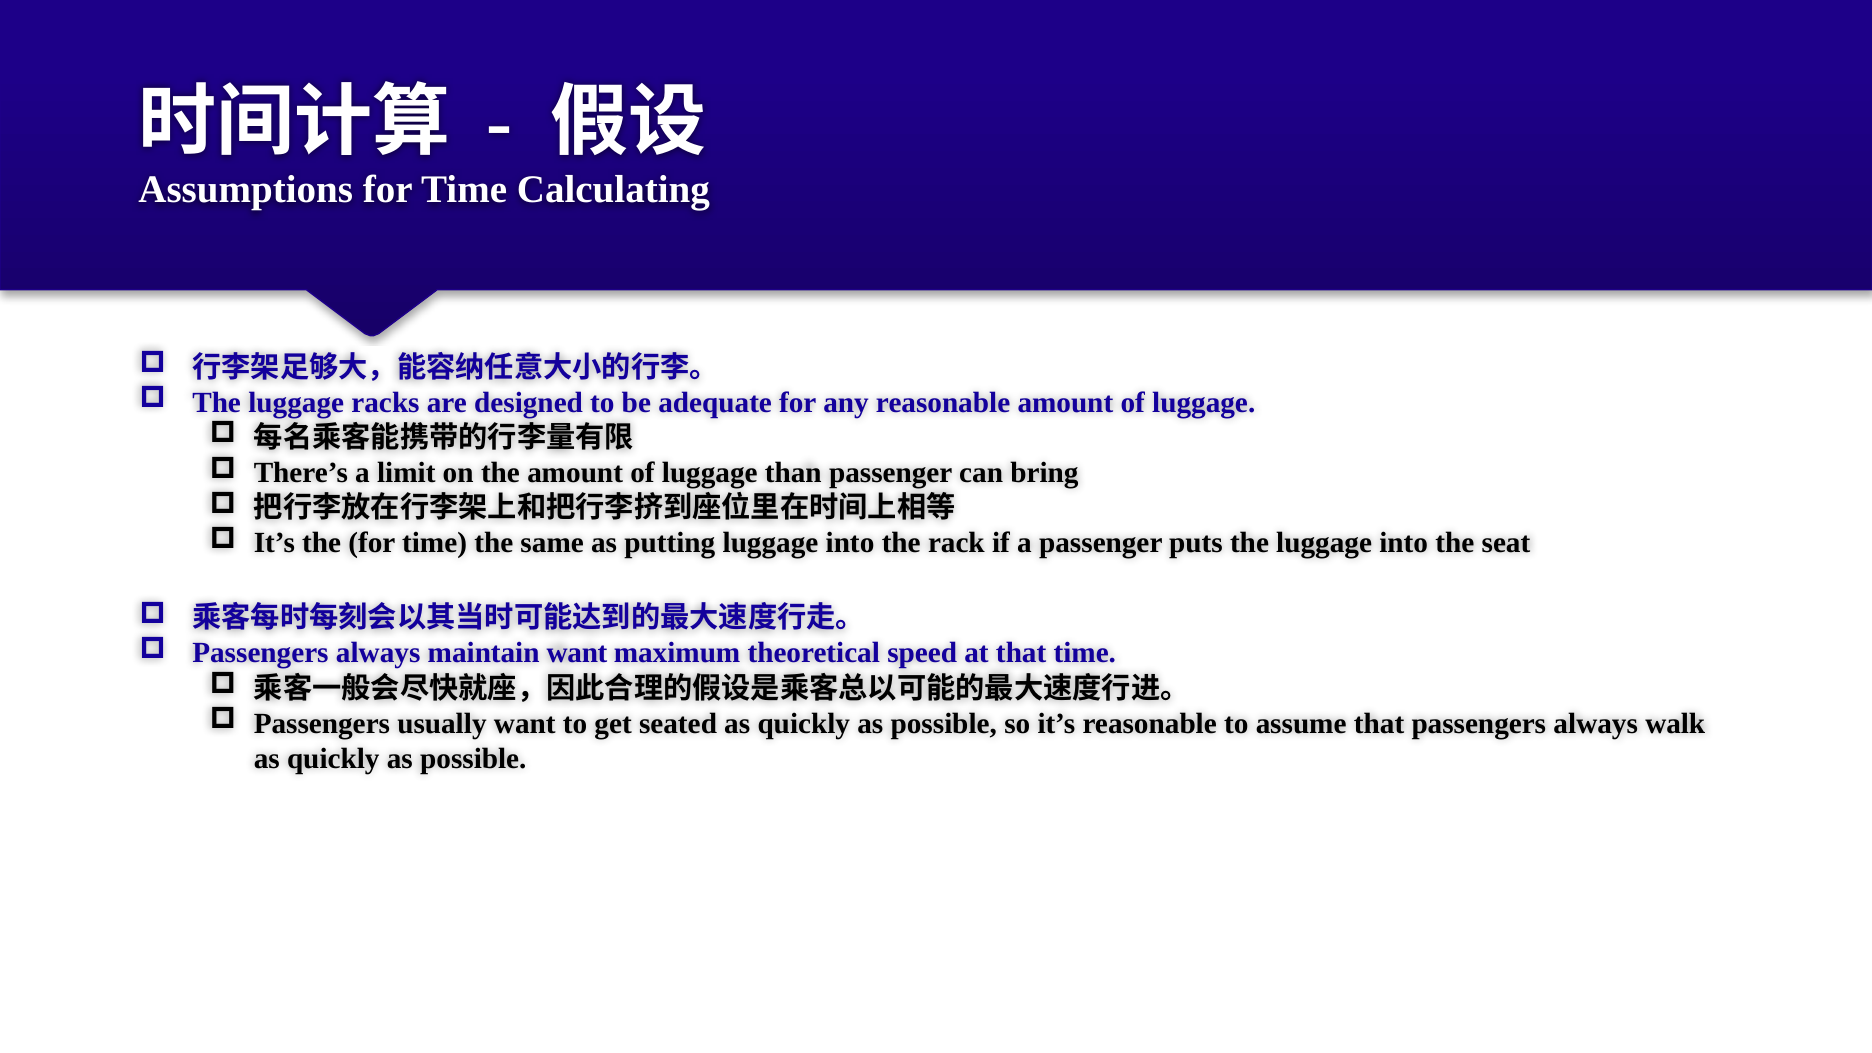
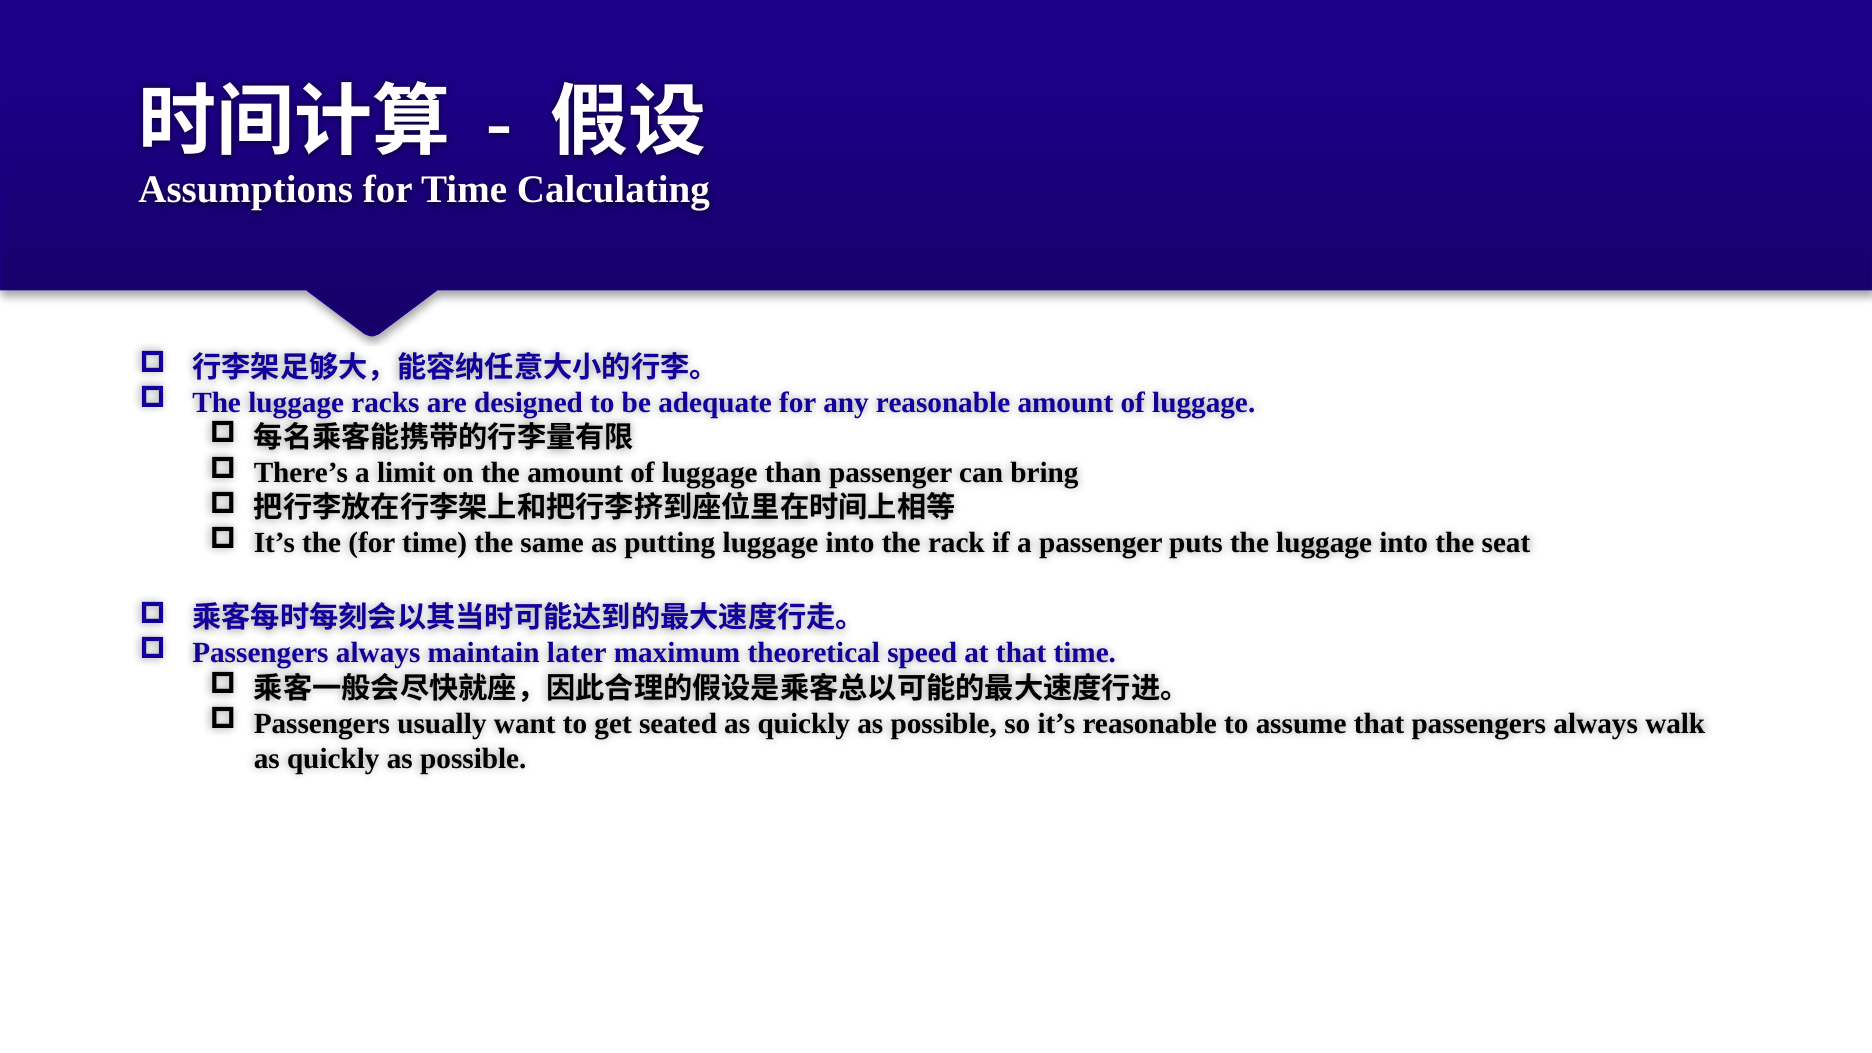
maintain want: want -> later
